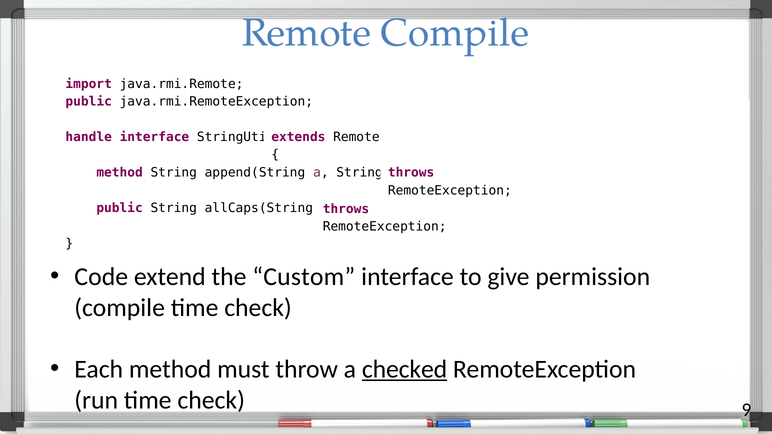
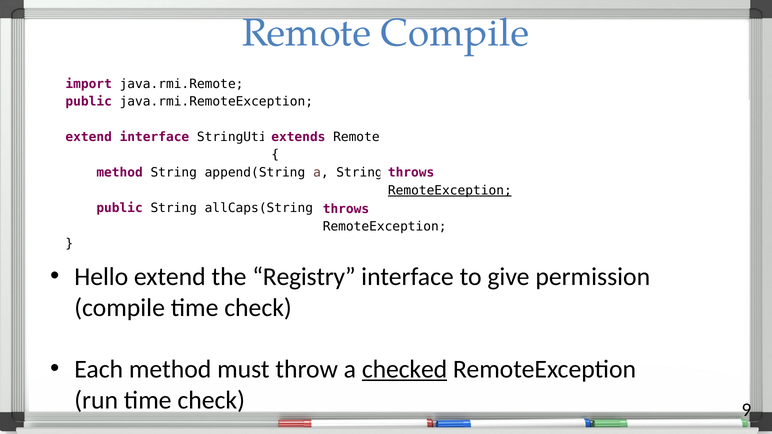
handle at (89, 137): handle -> extend
RemoteException at (450, 191) underline: none -> present
Code: Code -> Hello
Custom: Custom -> Registry
